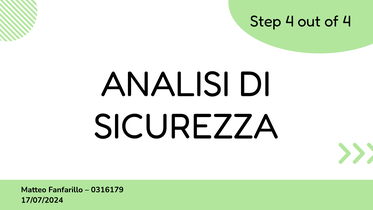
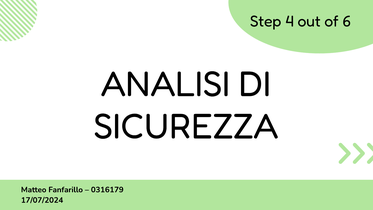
of 4: 4 -> 6
